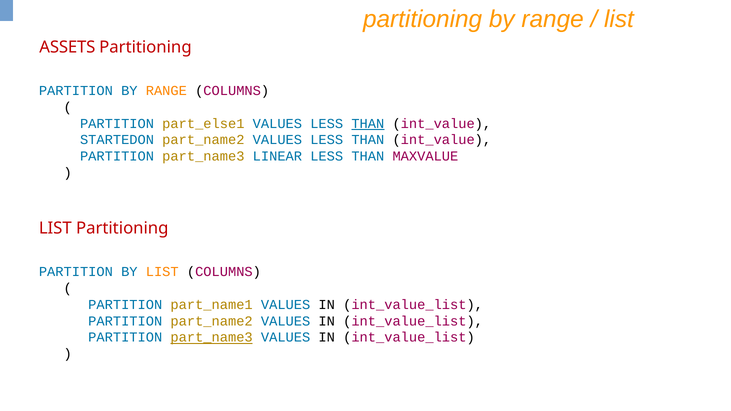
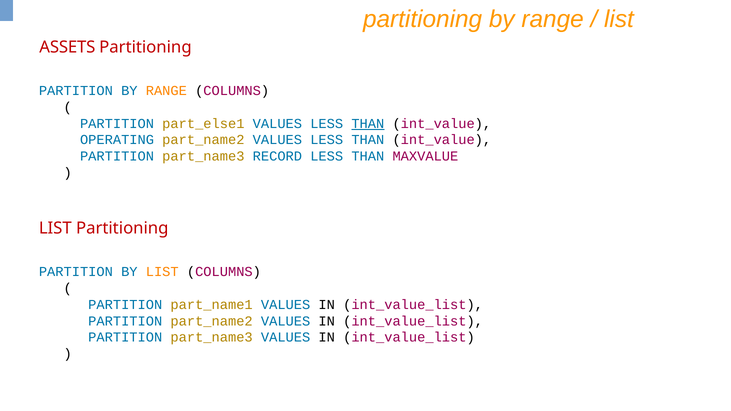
STARTEDON: STARTEDON -> OPERATING
LINEAR: LINEAR -> RECORD
part_name3 at (212, 338) underline: present -> none
